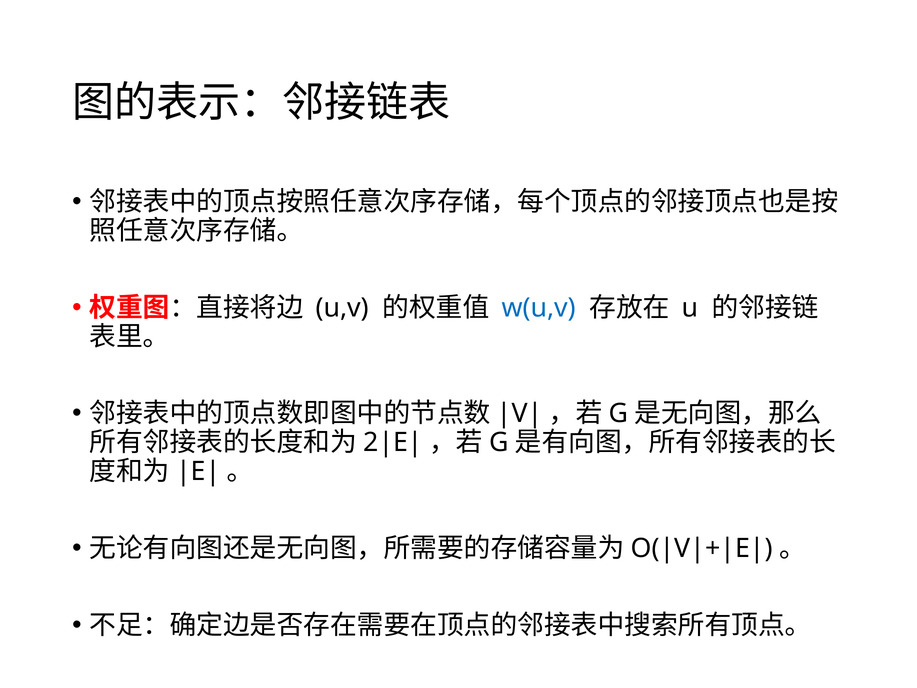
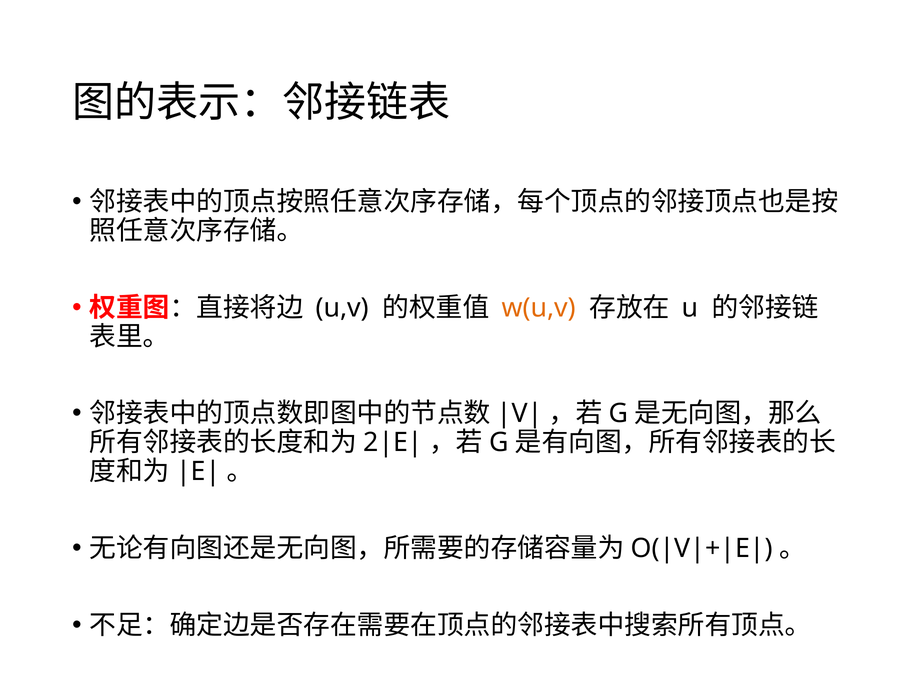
w(u,v colour: blue -> orange
